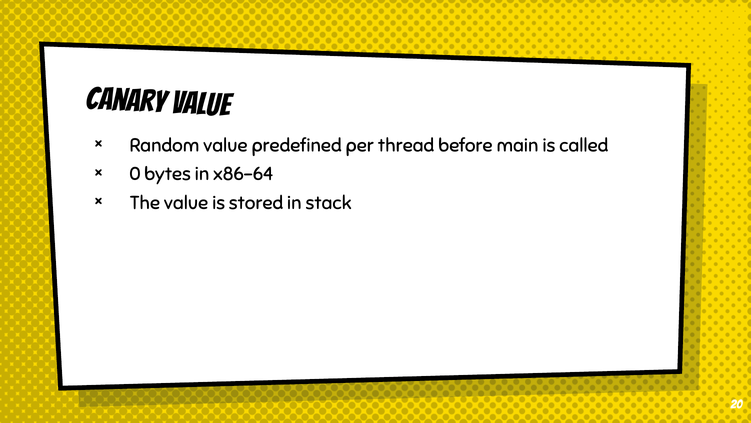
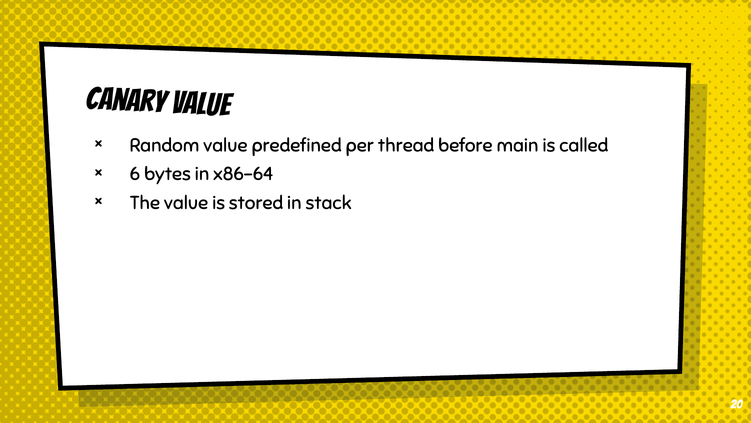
0: 0 -> 6
